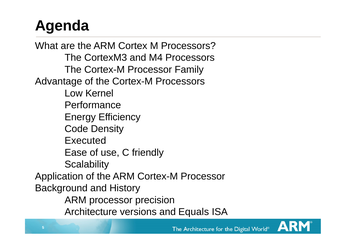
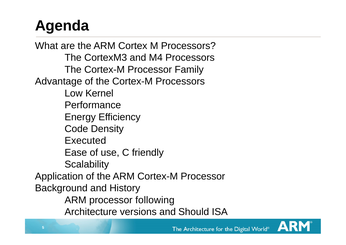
precision: precision -> following
Equals: Equals -> Should
